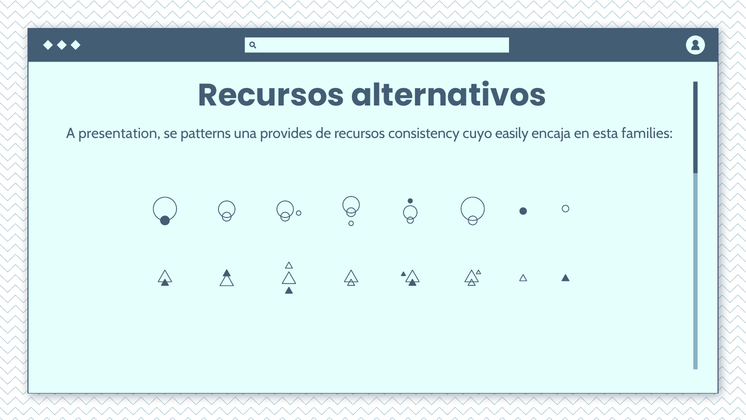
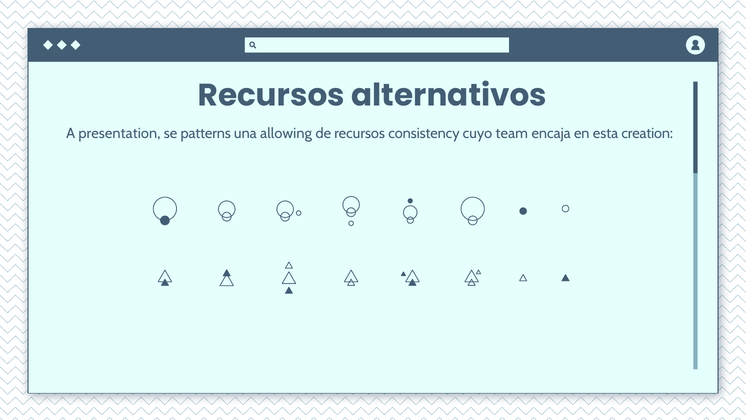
provides: provides -> allowing
easily: easily -> team
families: families -> creation
